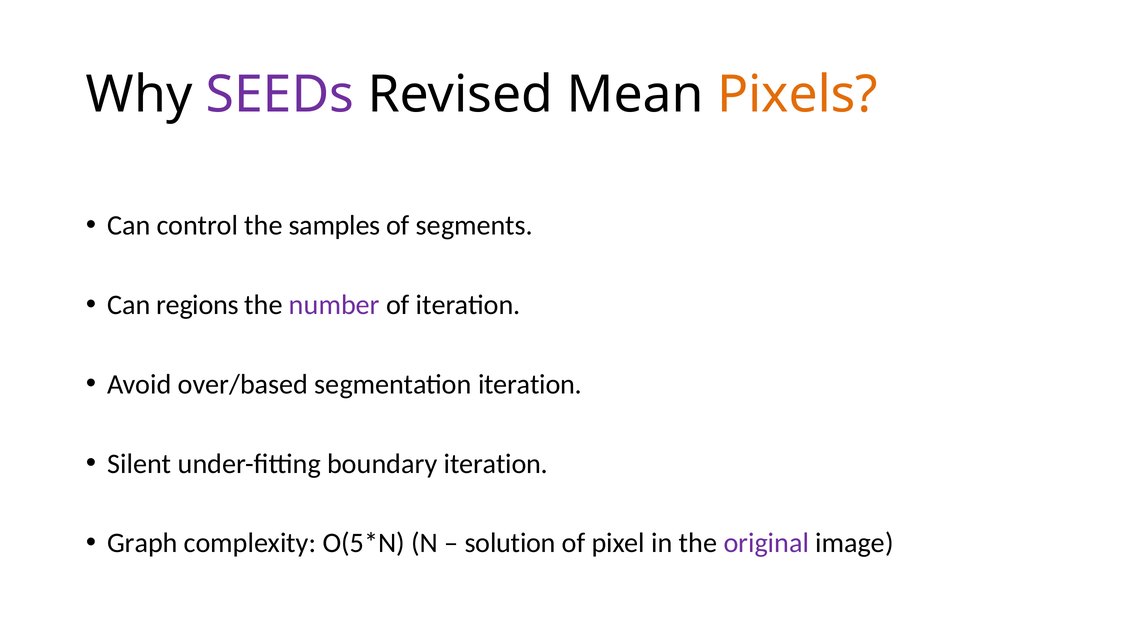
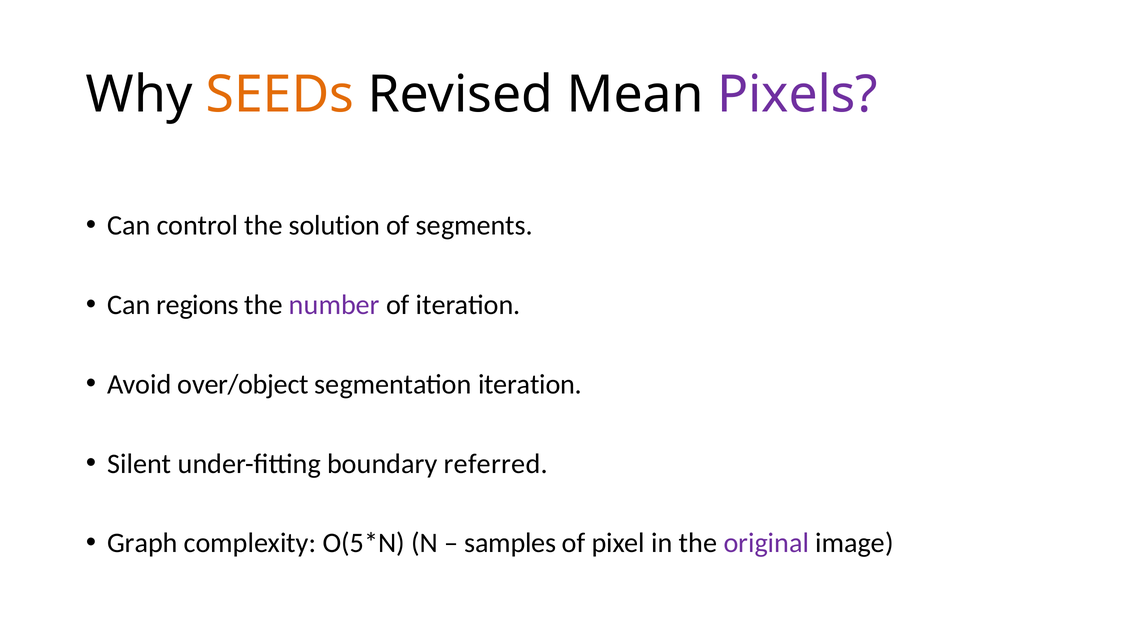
SEEDs colour: purple -> orange
Pixels colour: orange -> purple
samples: samples -> solution
over/based: over/based -> over/object
boundary iteration: iteration -> referred
solution: solution -> samples
